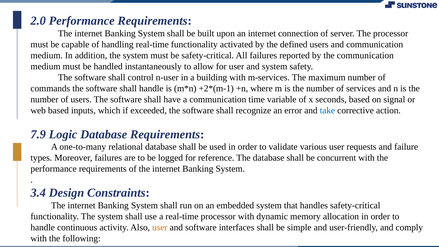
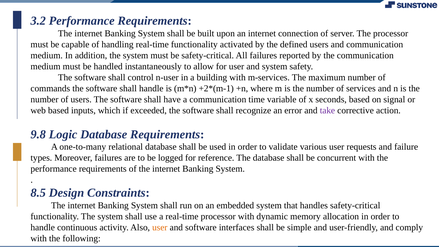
2.0: 2.0 -> 3.2
take colour: blue -> purple
7.9: 7.9 -> 9.8
3.4: 3.4 -> 8.5
